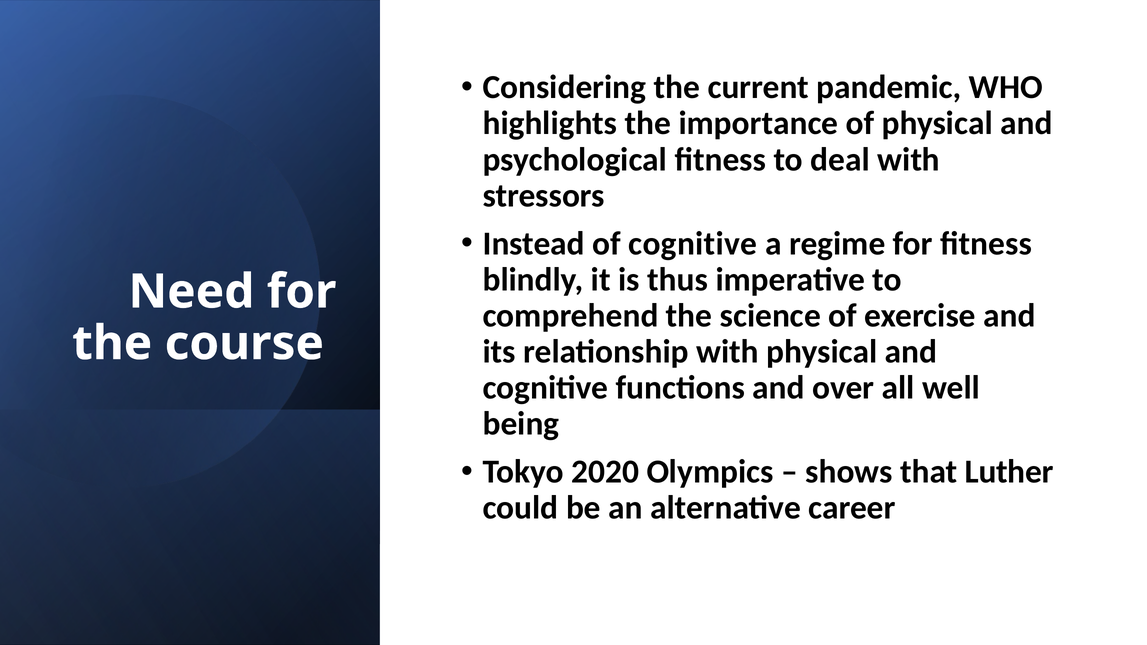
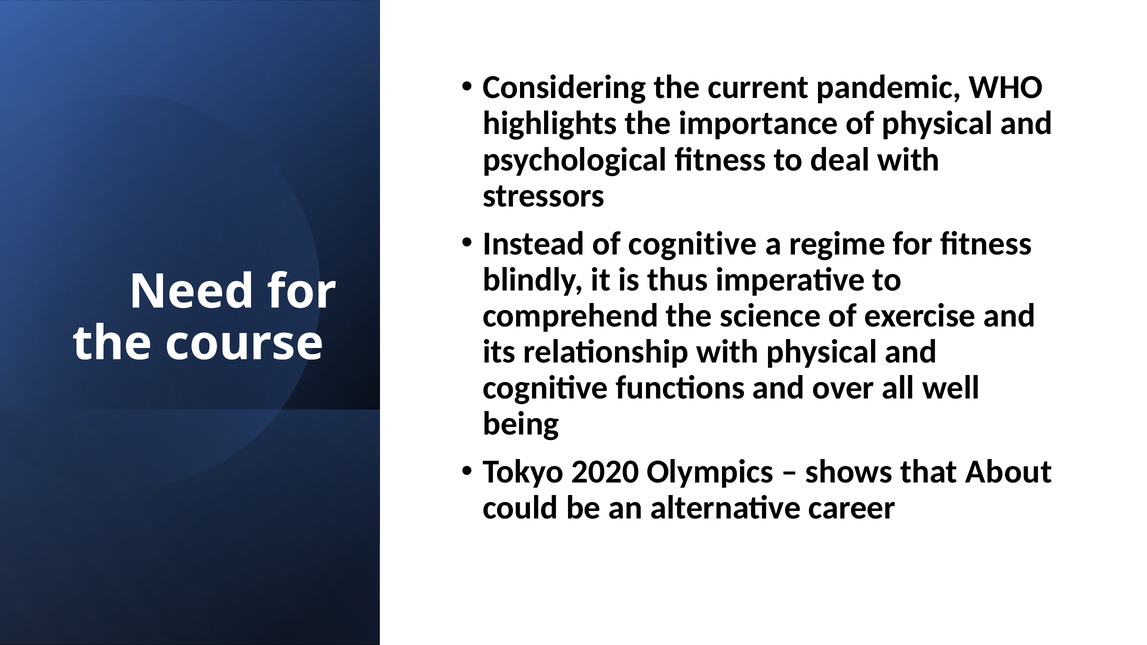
Luther: Luther -> About
